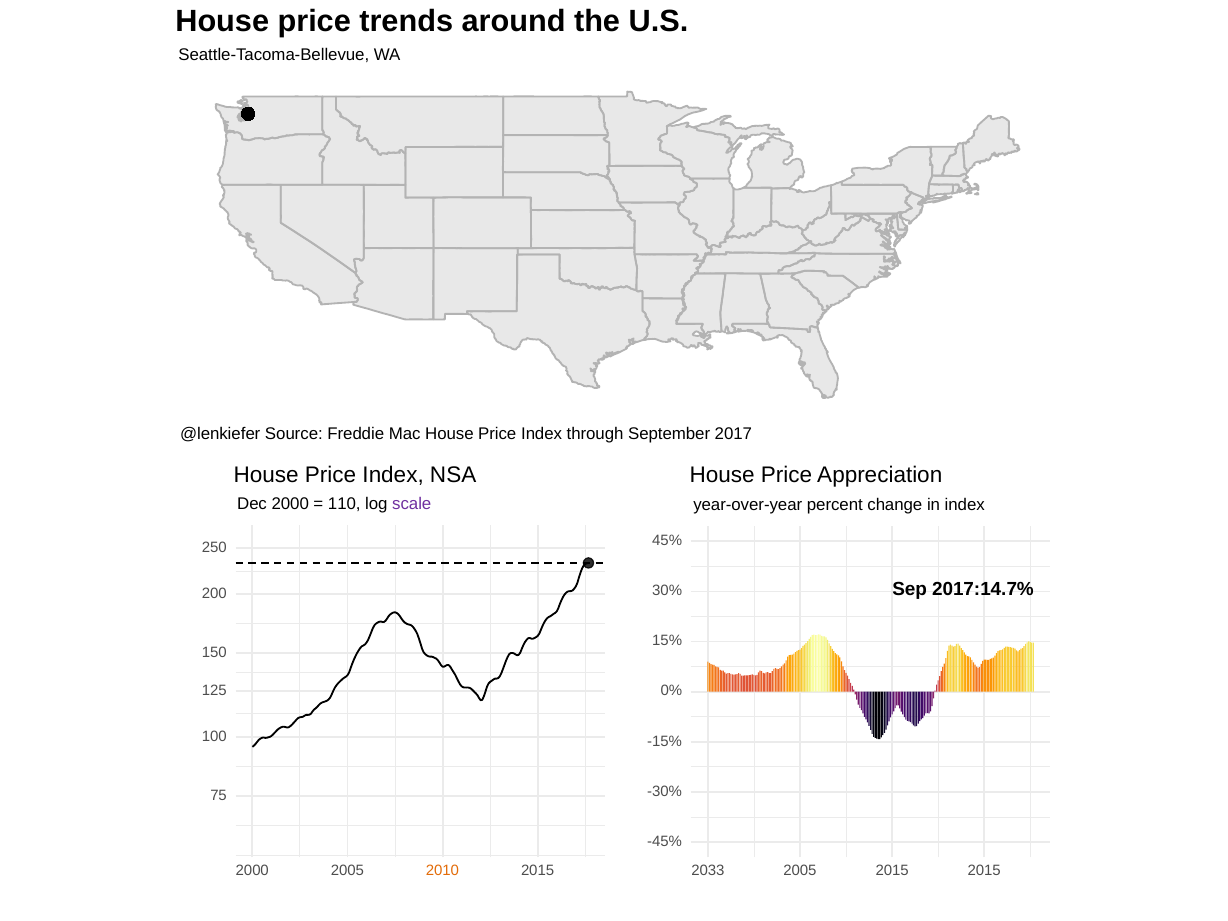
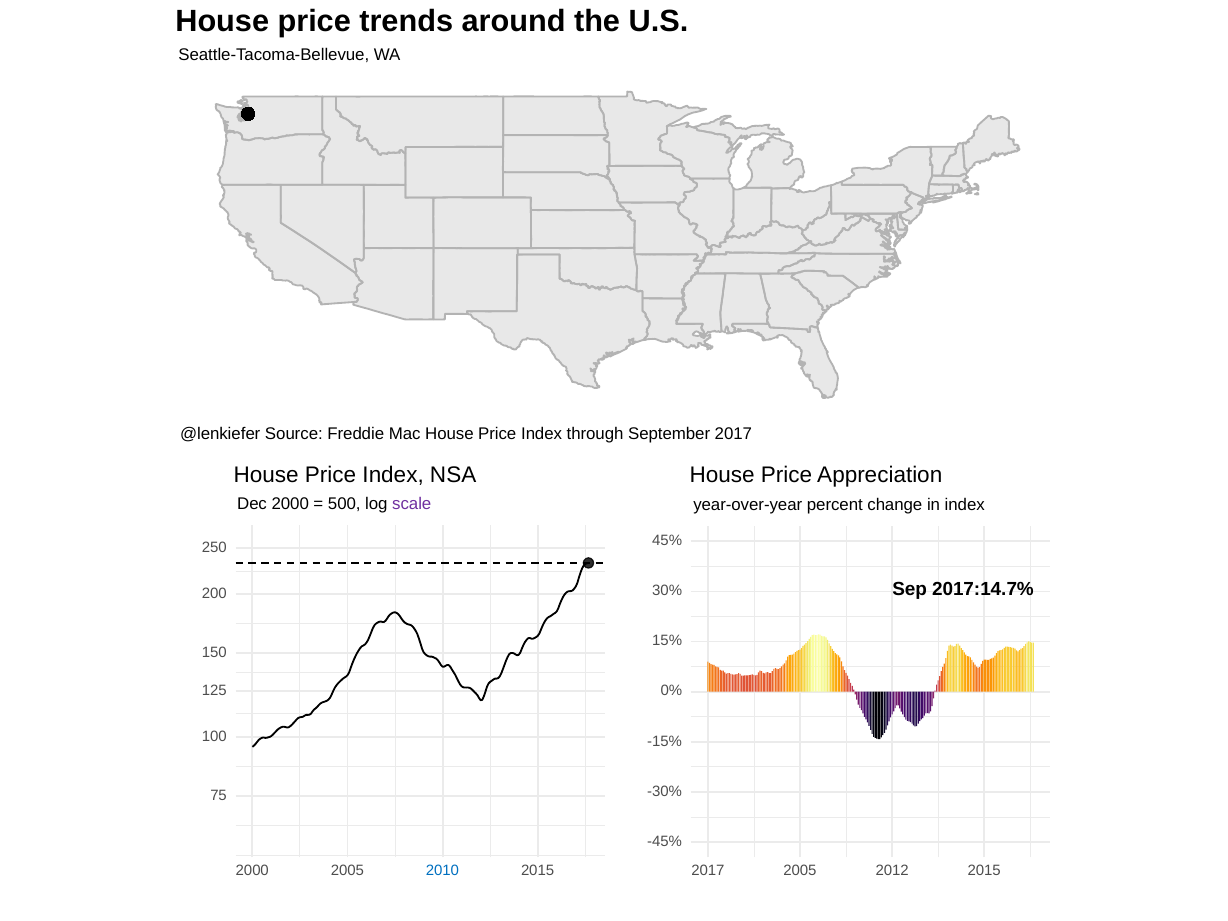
110: 110 -> 500
2010 colour: orange -> blue
2033 at (708, 871): 2033 -> 2017
2005 2015: 2015 -> 2012
